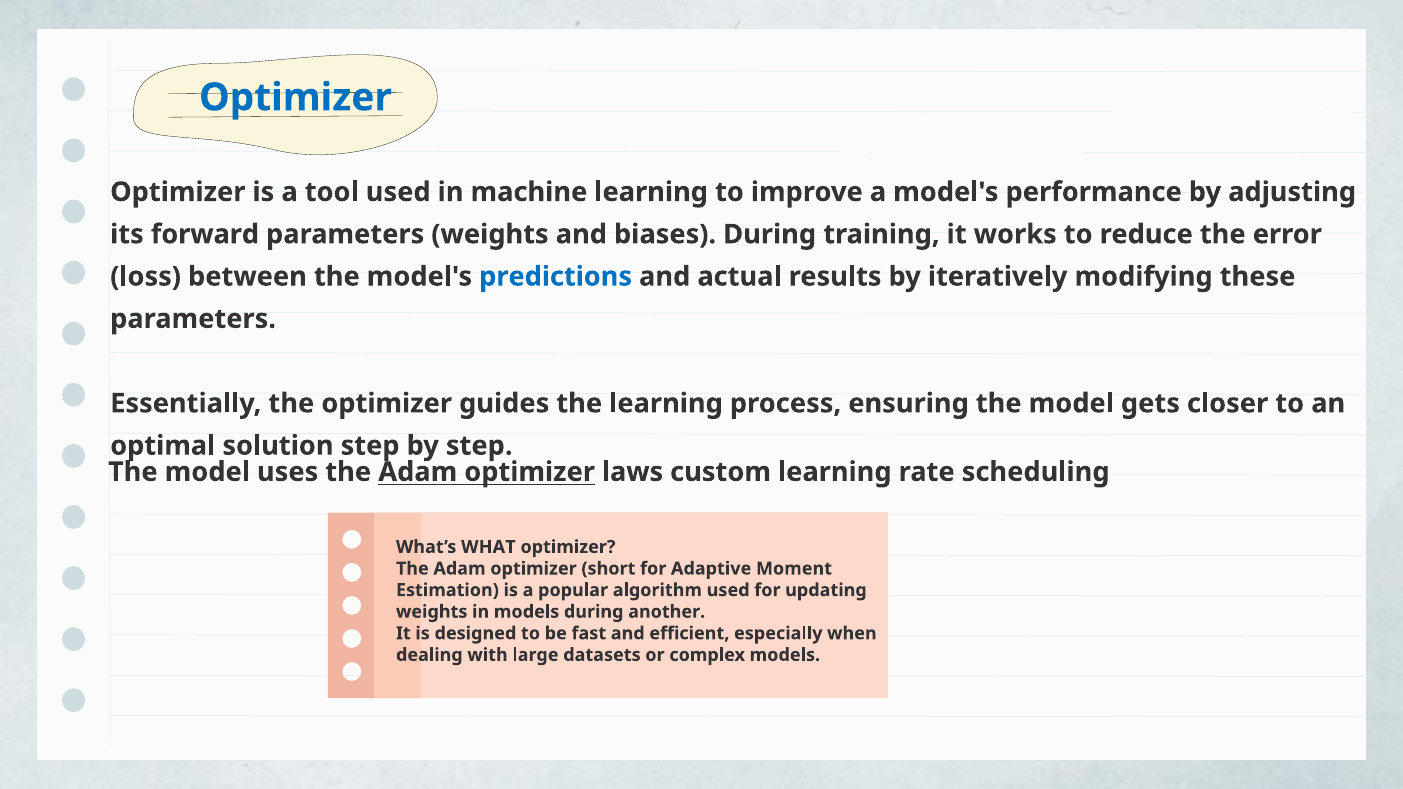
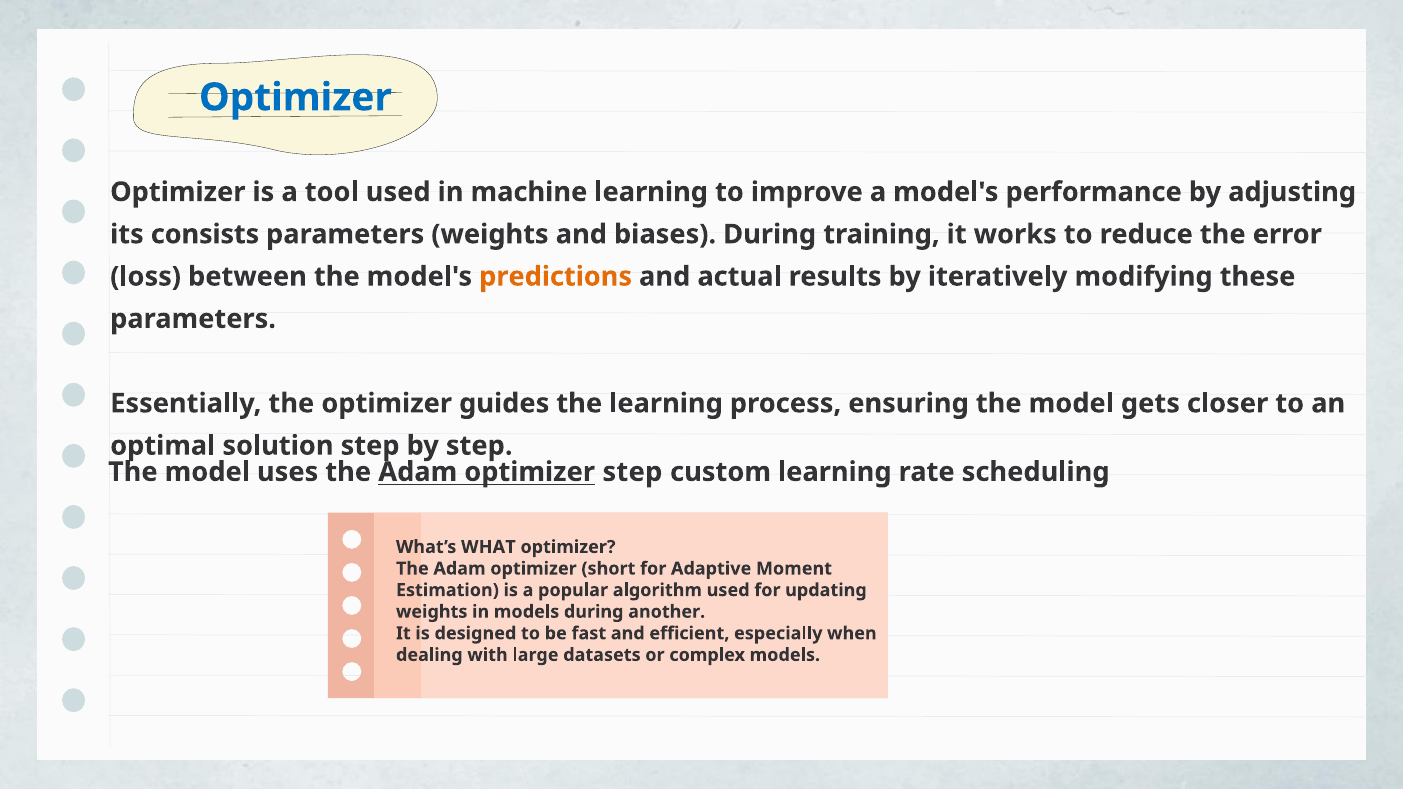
forward: forward -> consists
predictions colour: blue -> orange
optimizer laws: laws -> step
